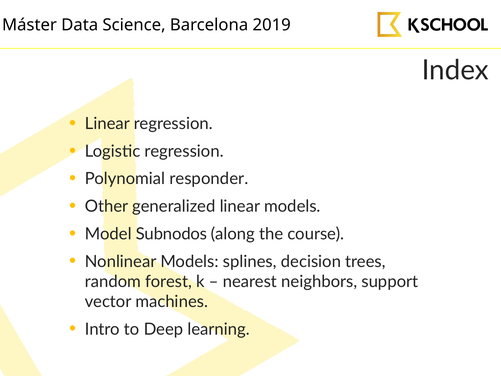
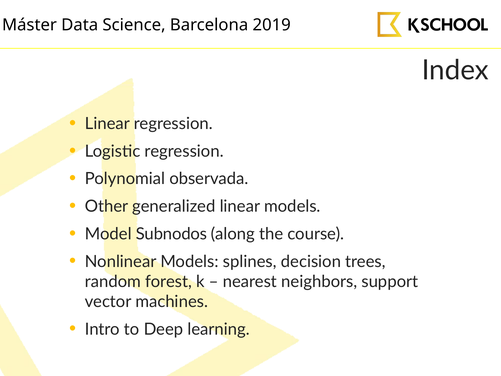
responder: responder -> observada
